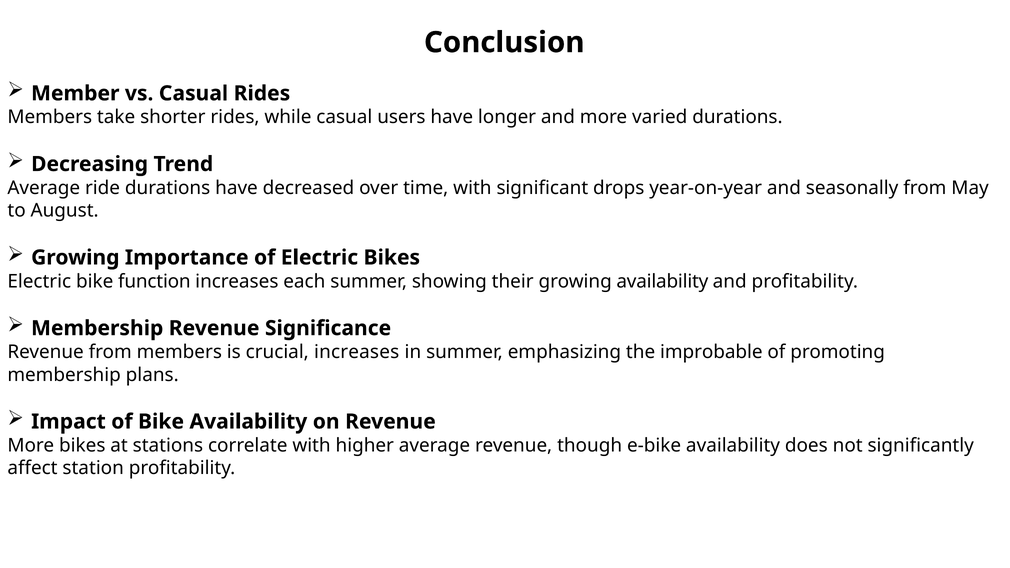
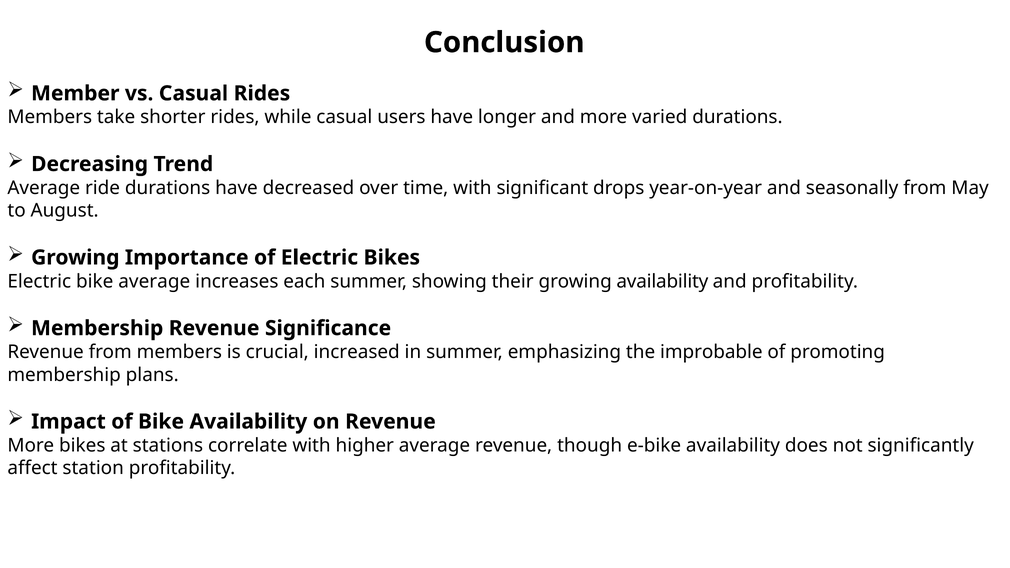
bike function: function -> average
crucial increases: increases -> increased
